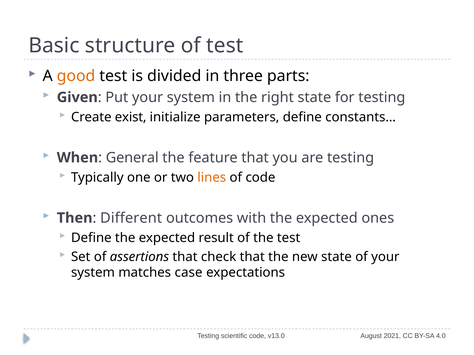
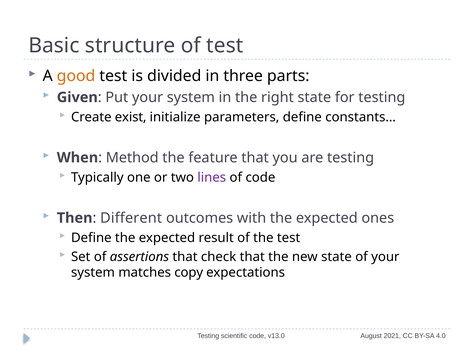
General: General -> Method
lines colour: orange -> purple
case: case -> copy
